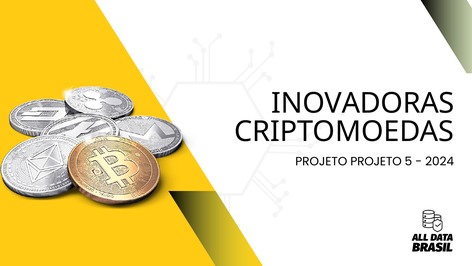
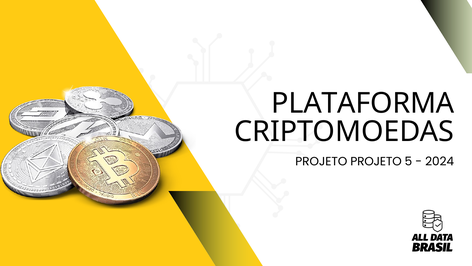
INOVADORAS: INOVADORAS -> PLATAFORMA
